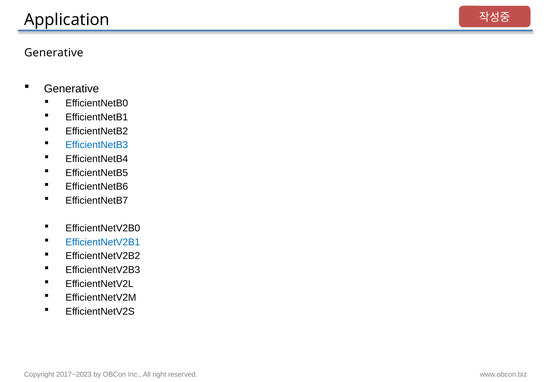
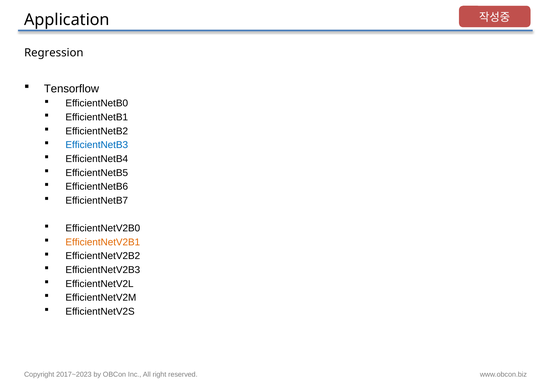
Generative at (54, 53): Generative -> Regression
Generative at (71, 89): Generative -> Tensorflow
EfficientNetV2B1 colour: blue -> orange
